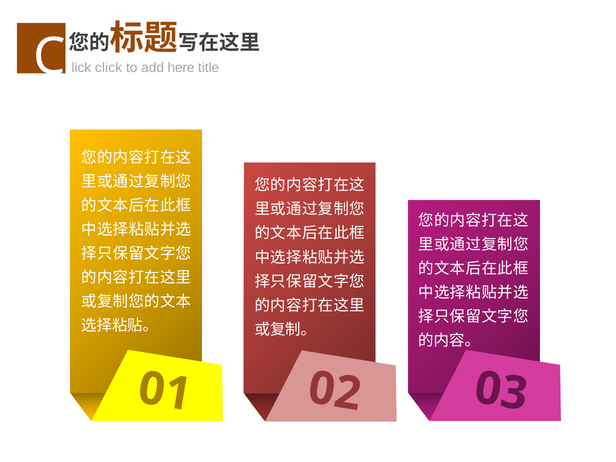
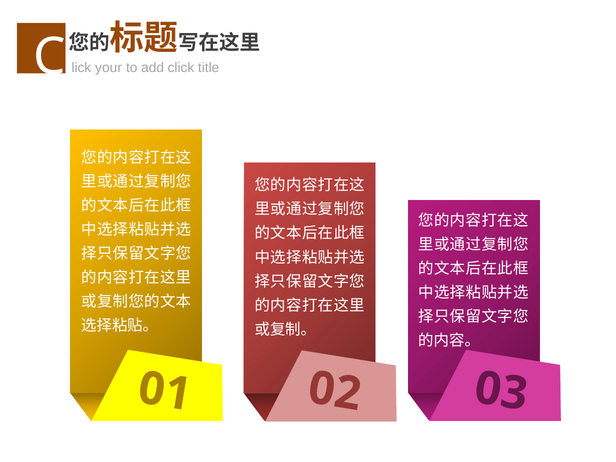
click: click -> your
here: here -> click
